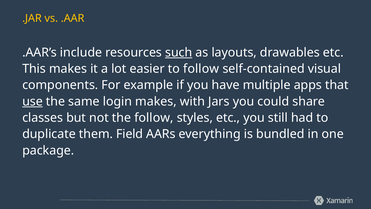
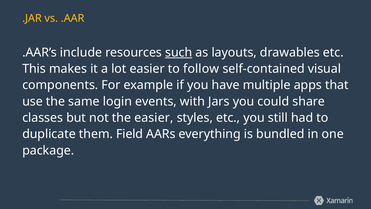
use underline: present -> none
login makes: makes -> events
the follow: follow -> easier
